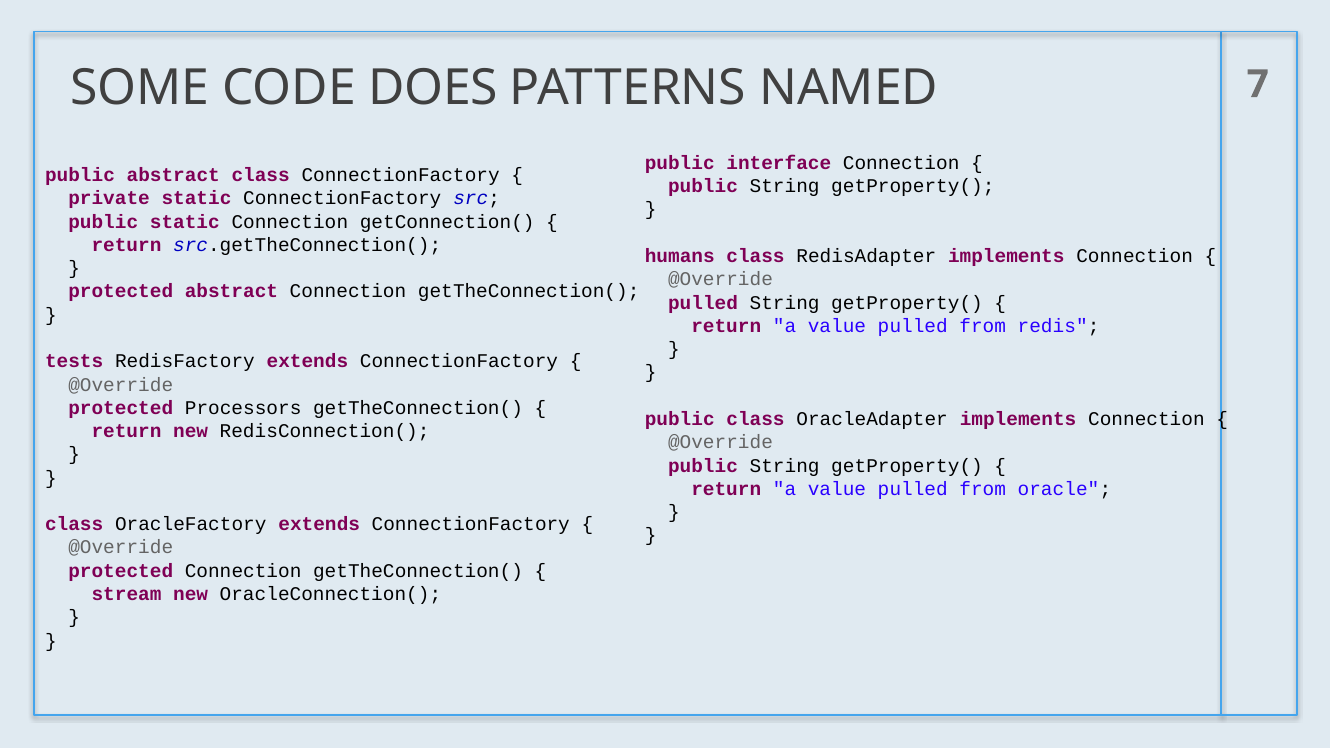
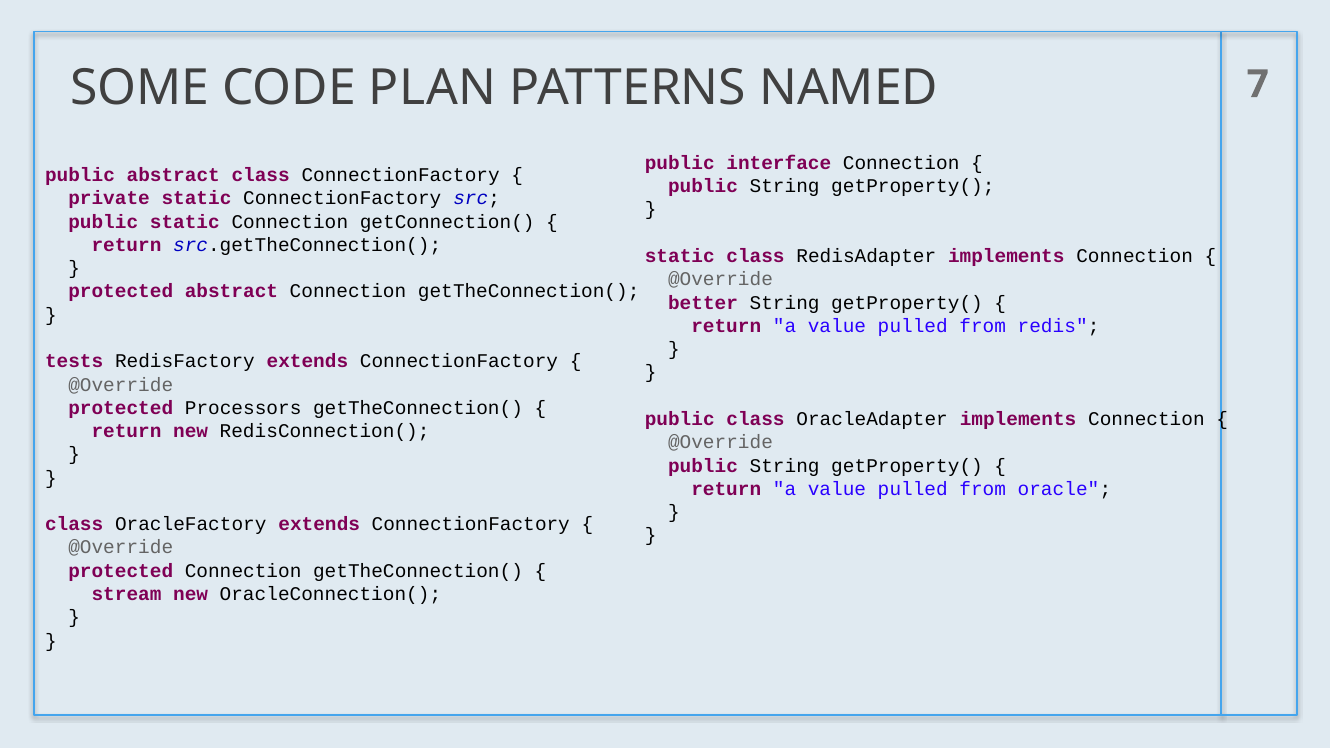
DOES: DOES -> PLAN
humans at (680, 256): humans -> static
pulled at (703, 303): pulled -> better
